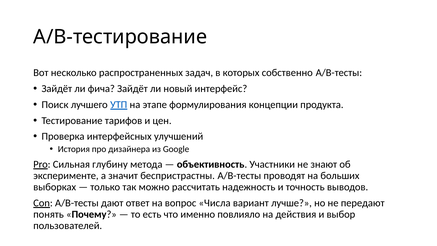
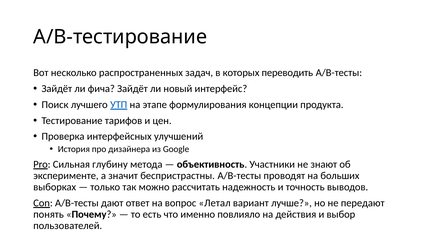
собственно: собственно -> переводить
Числа: Числа -> Летал
